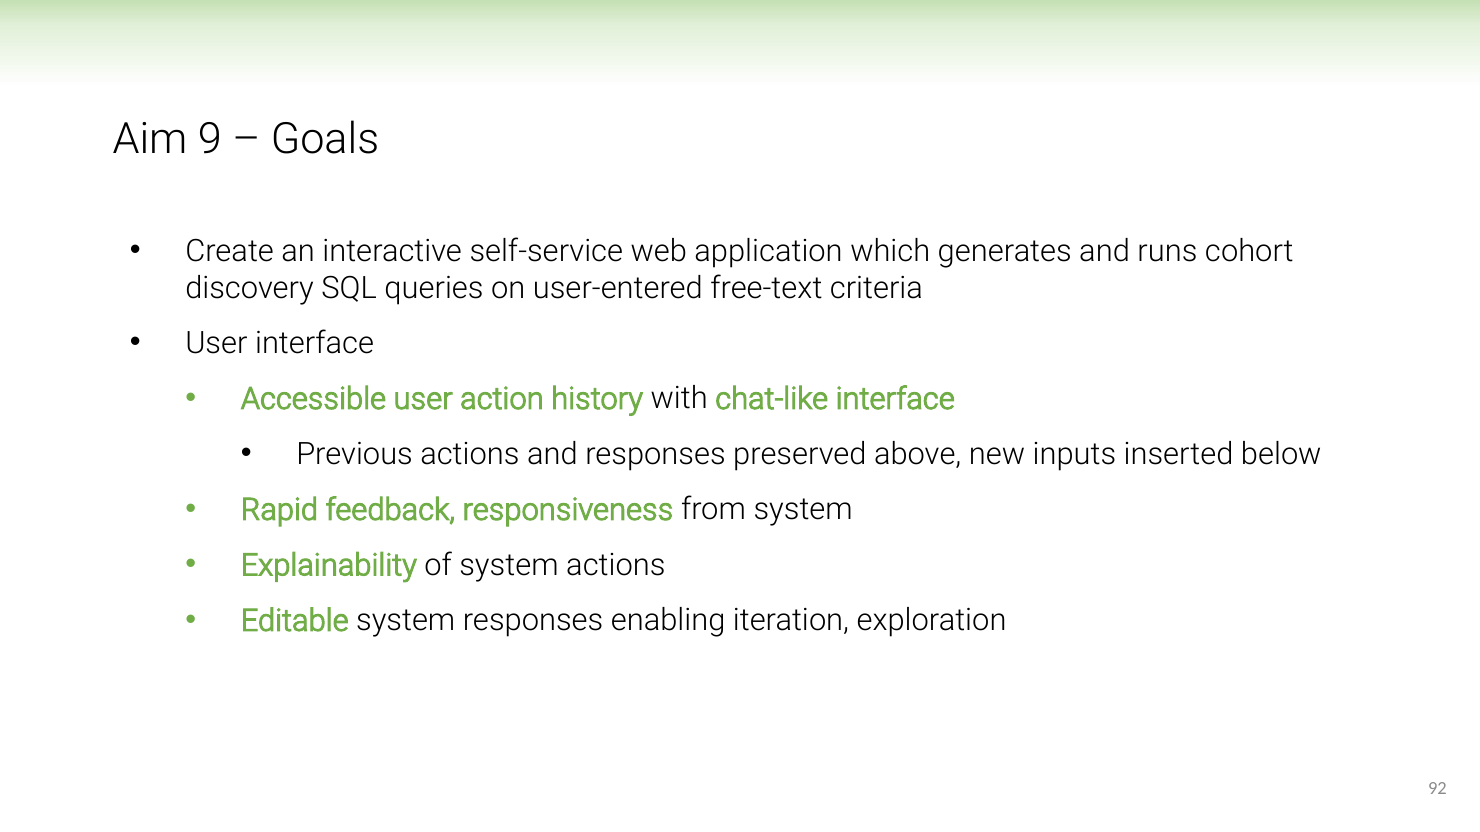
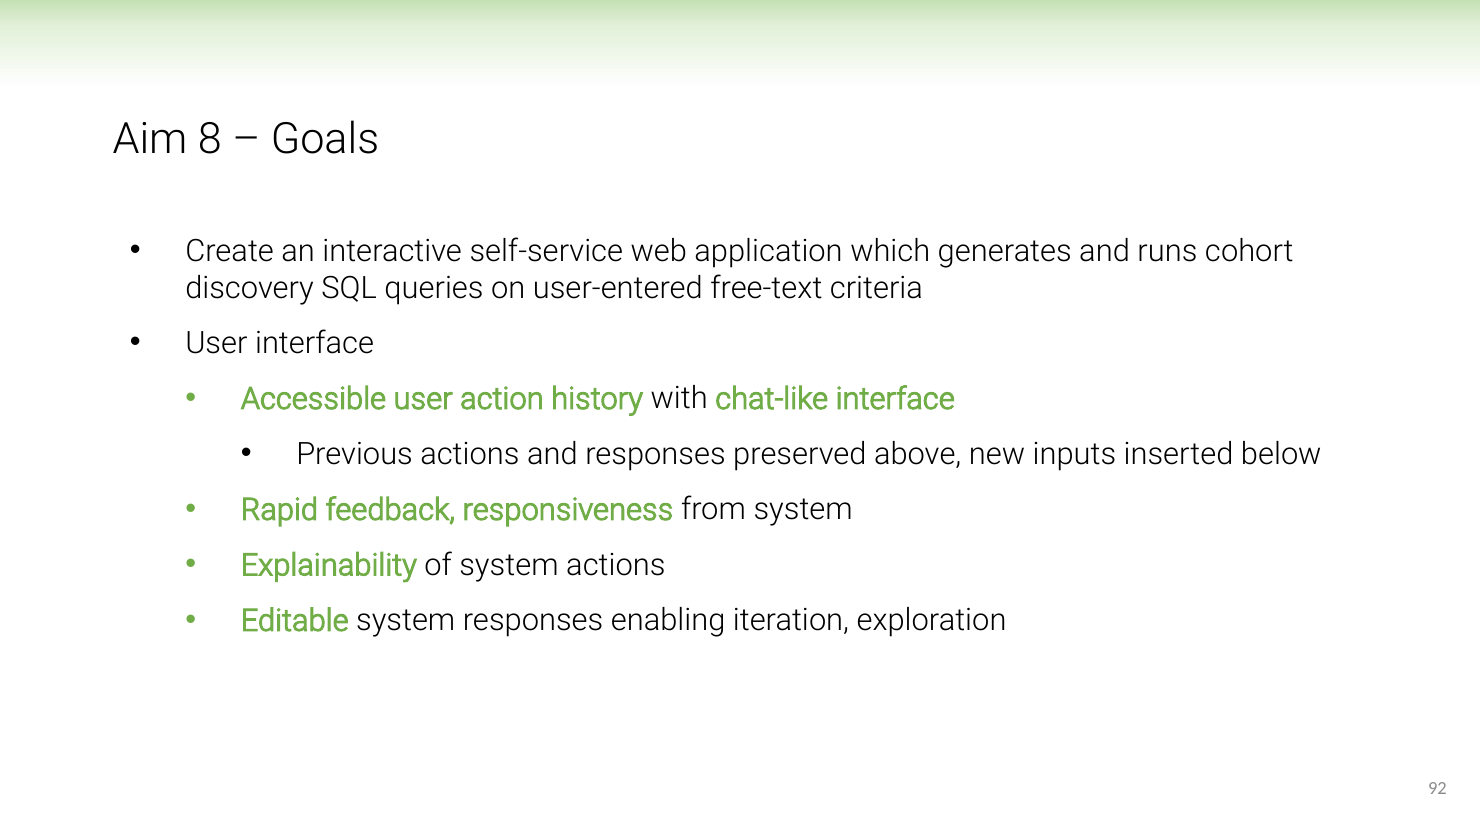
9: 9 -> 8
